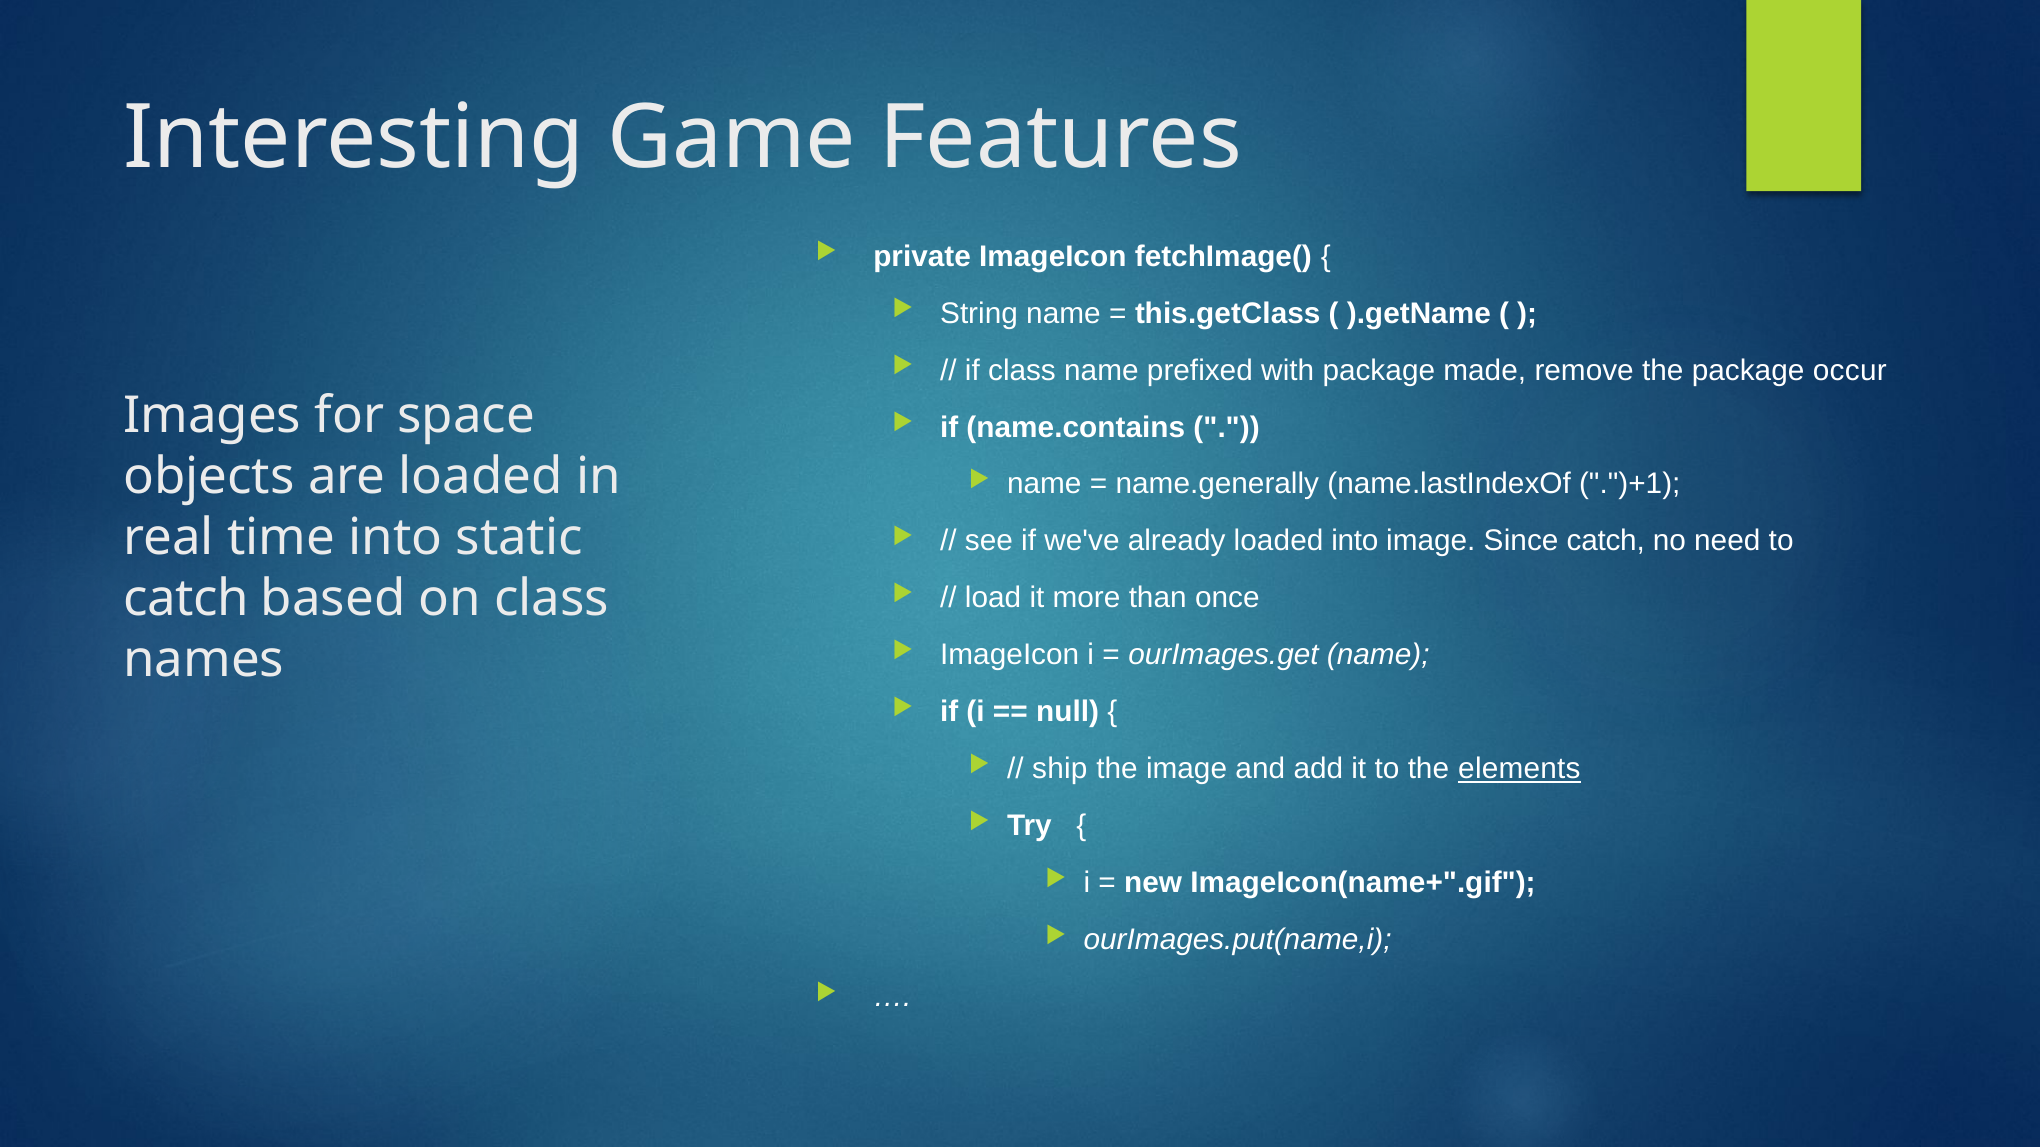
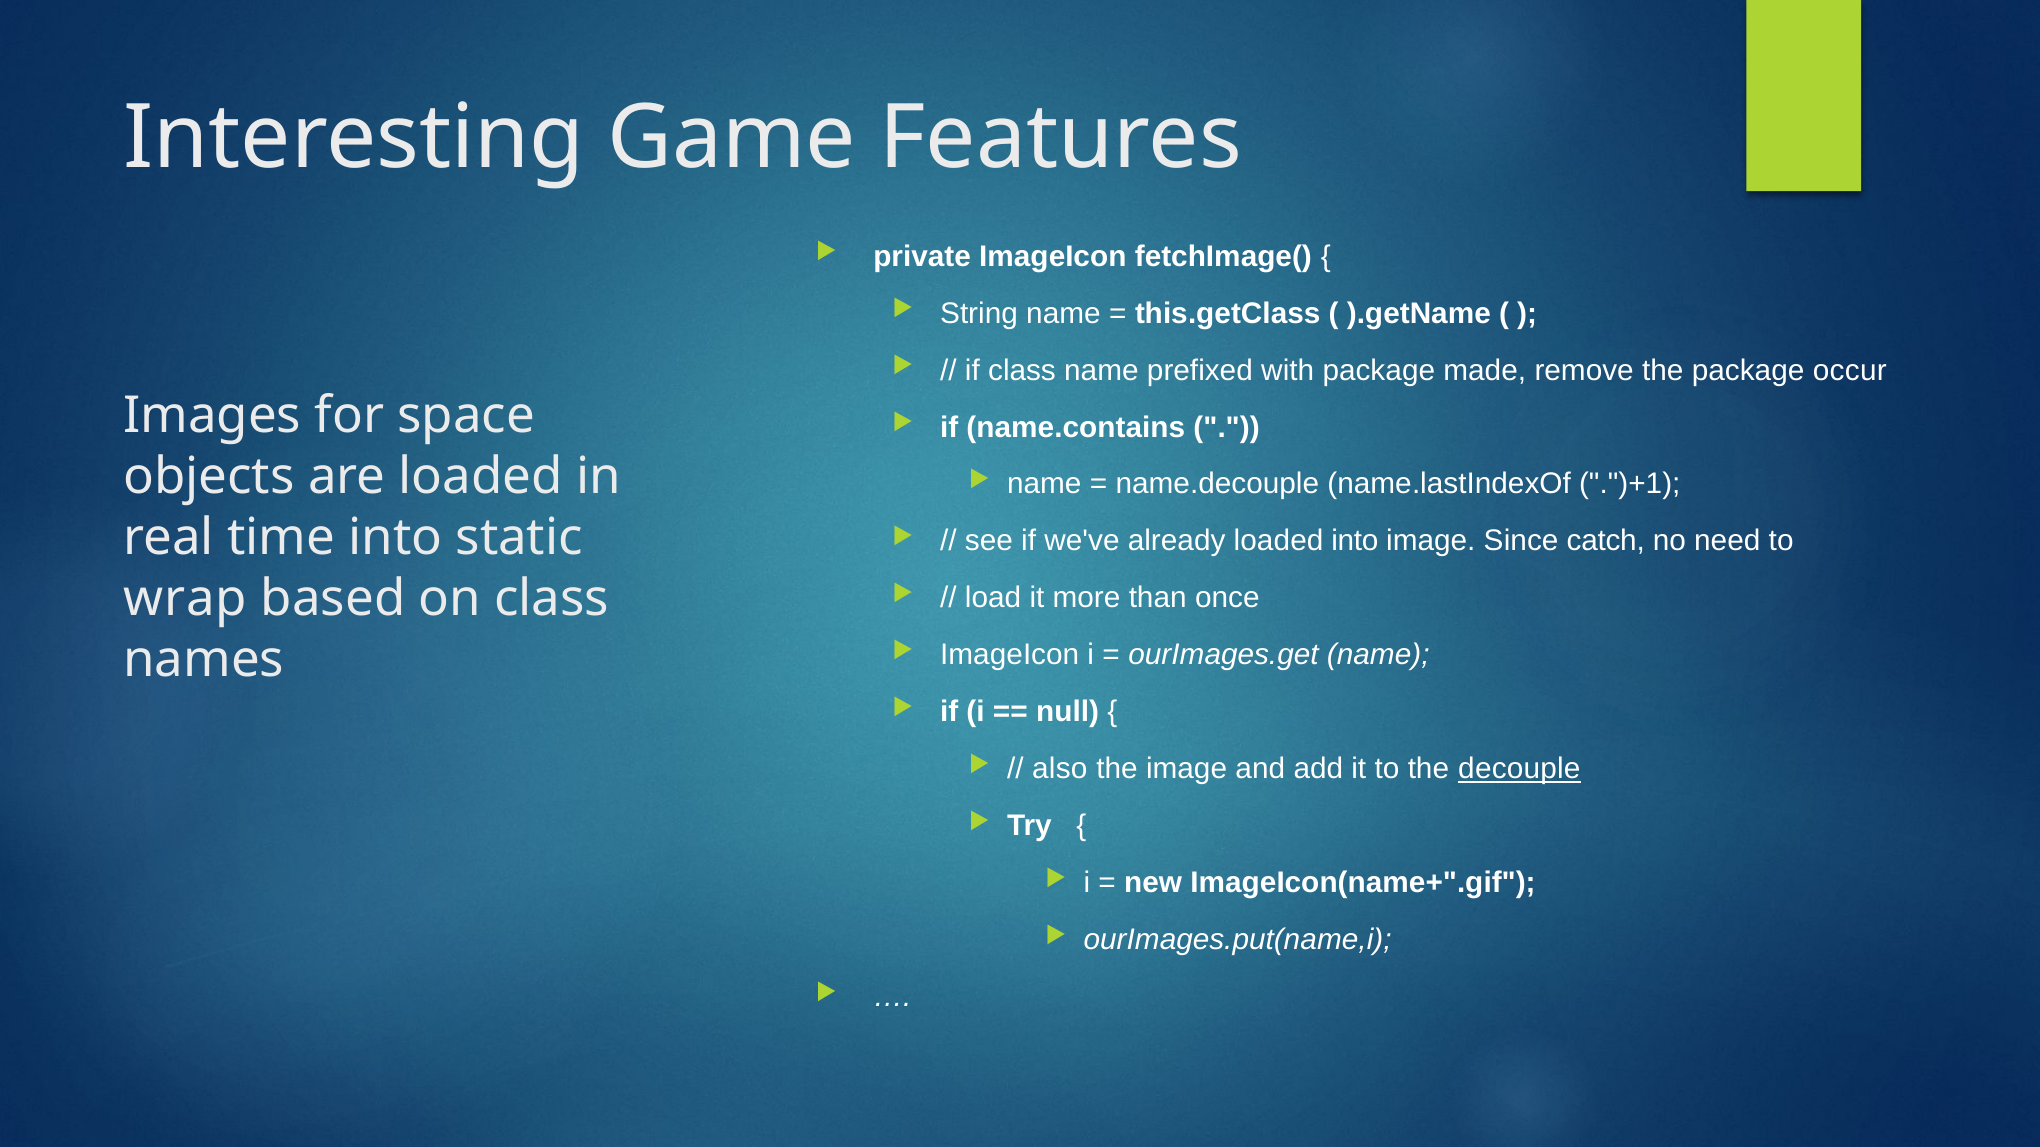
name.generally: name.generally -> name.decouple
catch at (186, 599): catch -> wrap
ship: ship -> also
elements: elements -> decouple
